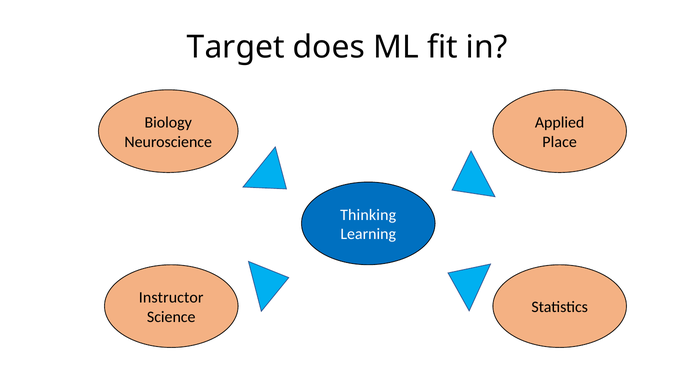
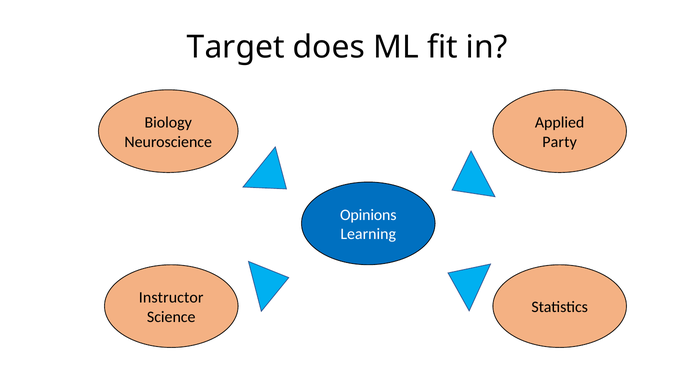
Place: Place -> Party
Thinking: Thinking -> Opinions
